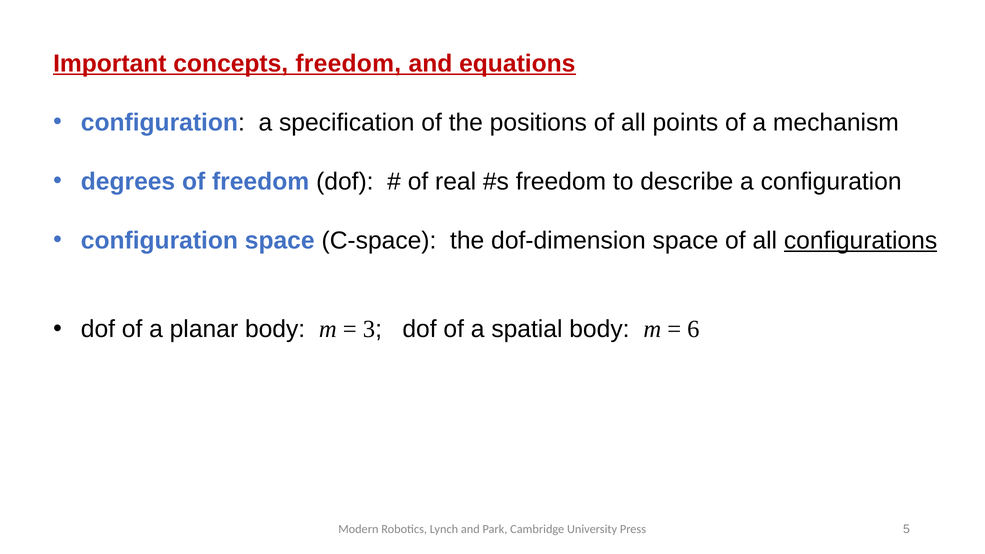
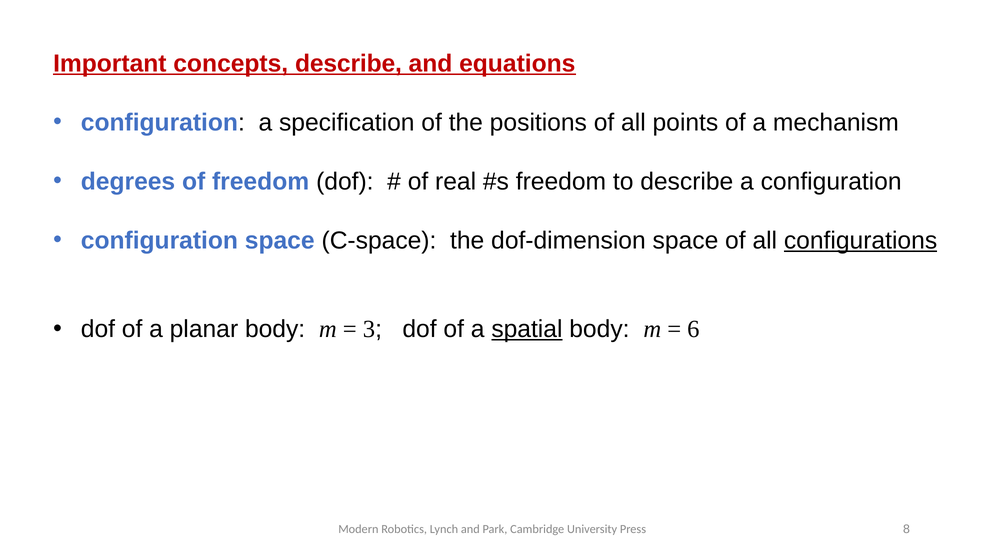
concepts freedom: freedom -> describe
spatial underline: none -> present
5: 5 -> 8
